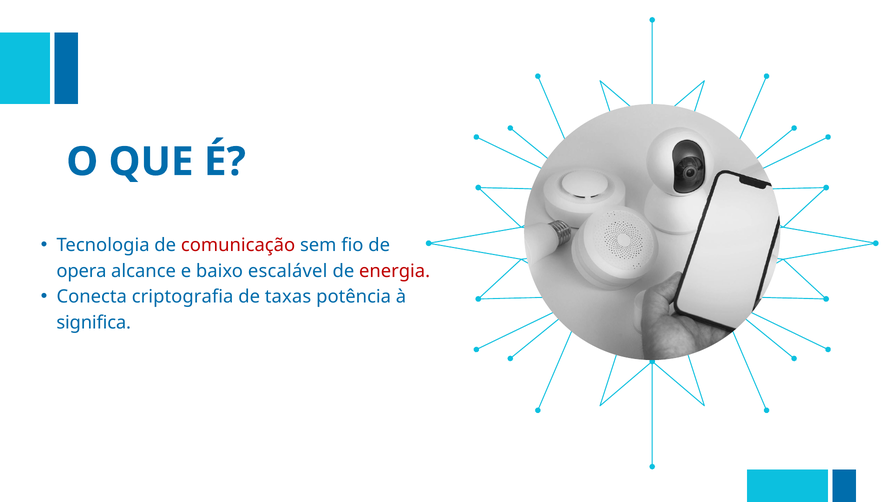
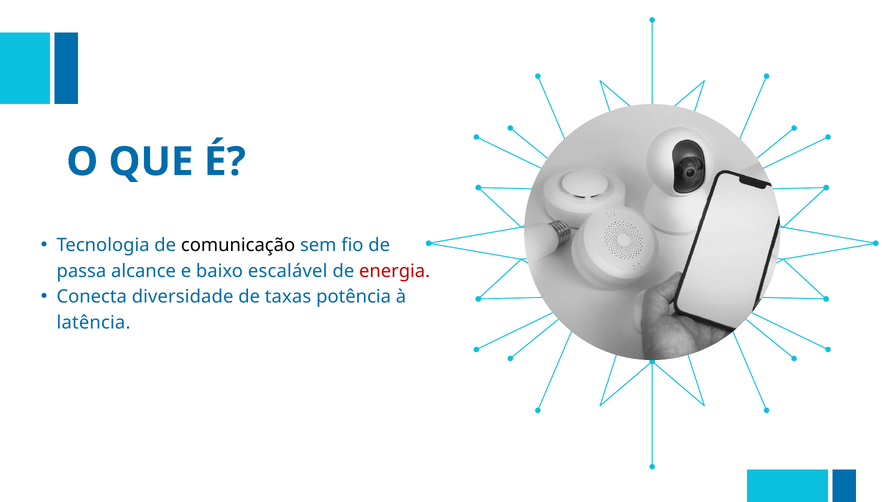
comunicação colour: red -> black
opera: opera -> passa
criptografia: criptografia -> diversidade
significa: significa -> latência
